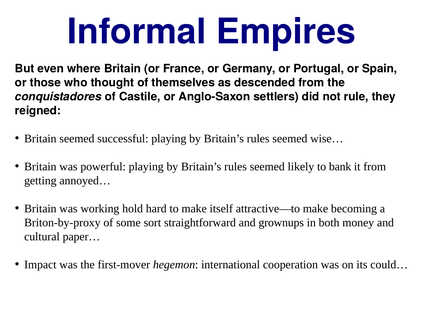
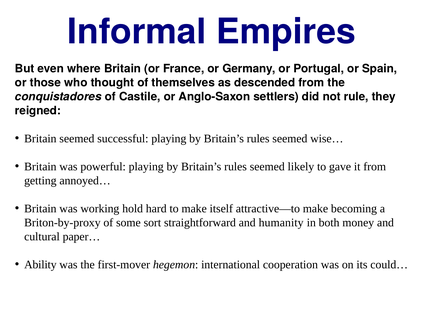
bank: bank -> gave
grownups: grownups -> humanity
Impact: Impact -> Ability
